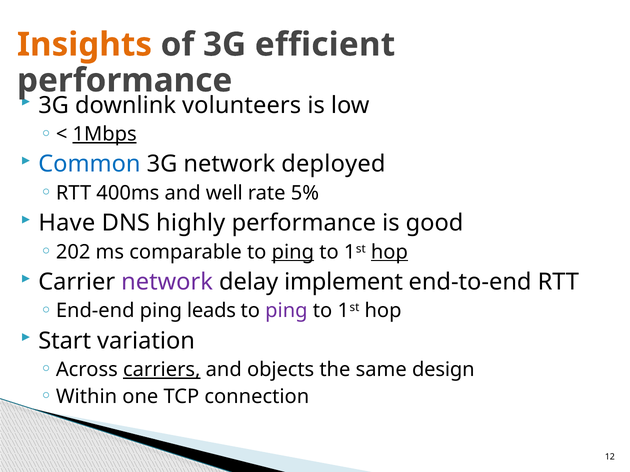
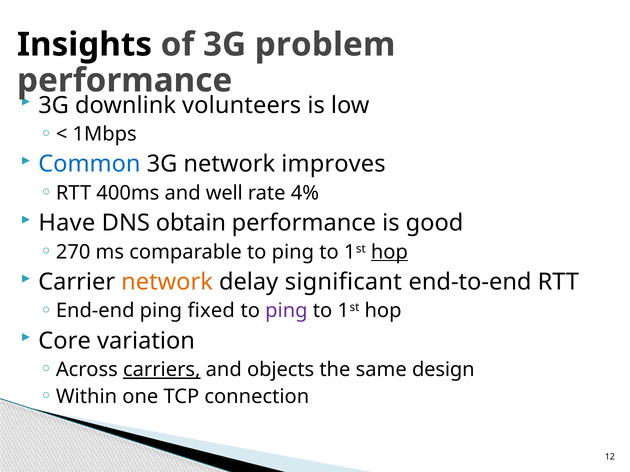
Insights colour: orange -> black
efficient: efficient -> problem
1Mbps underline: present -> none
deployed: deployed -> improves
5%: 5% -> 4%
highly: highly -> obtain
202: 202 -> 270
ping at (293, 252) underline: present -> none
network at (167, 282) colour: purple -> orange
implement: implement -> significant
leads: leads -> fixed
Start: Start -> Core
